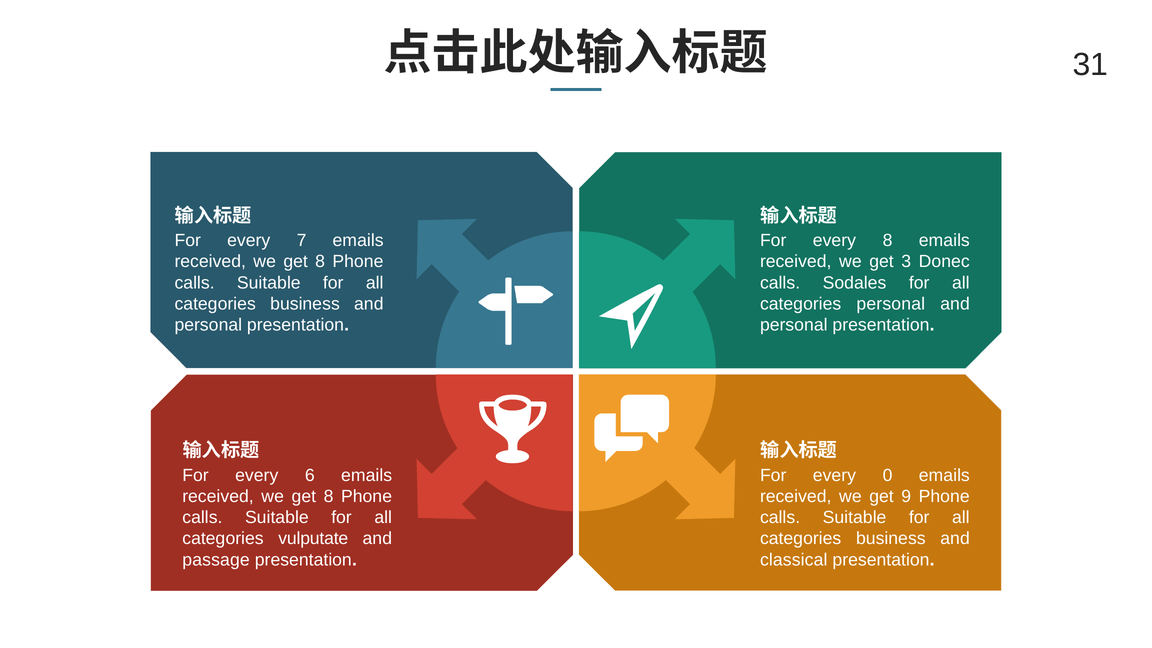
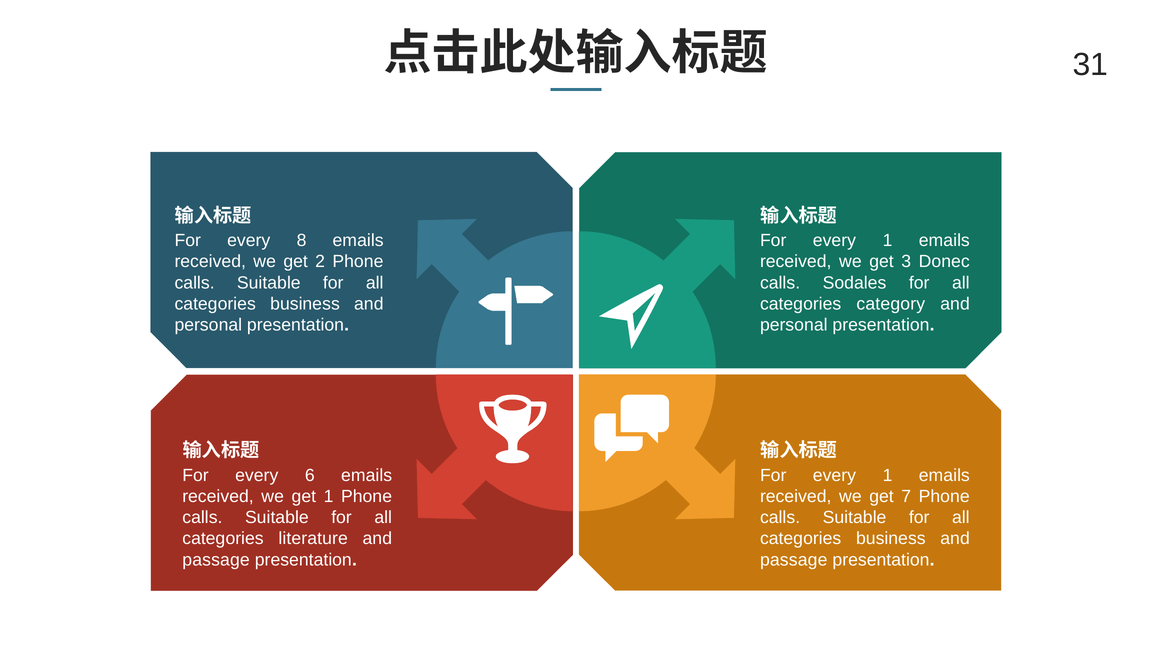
7: 7 -> 8
8 at (888, 241): 8 -> 1
8 at (320, 262): 8 -> 2
categories personal: personal -> category
0 at (888, 475): 0 -> 1
8 at (329, 496): 8 -> 1
9: 9 -> 7
vulputate: vulputate -> literature
classical at (794, 560): classical -> passage
